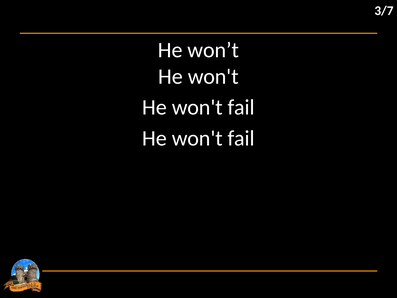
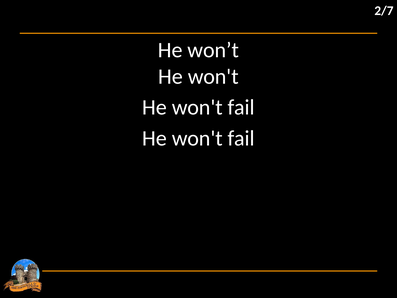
3/7: 3/7 -> 2/7
